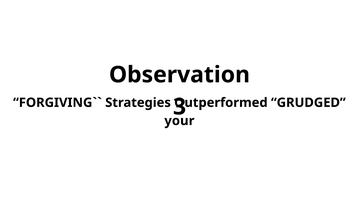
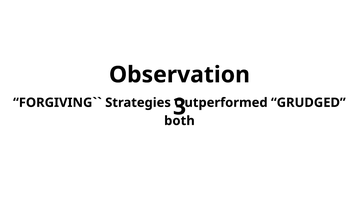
your: your -> both
